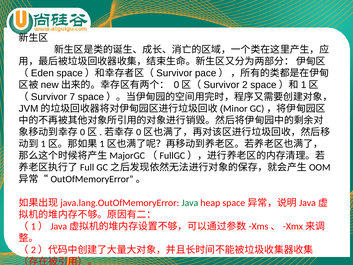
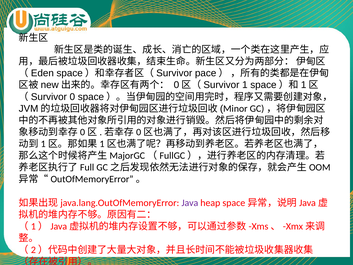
2: 2 -> 1
7: 7 -> 0
Java colour: green -> purple
